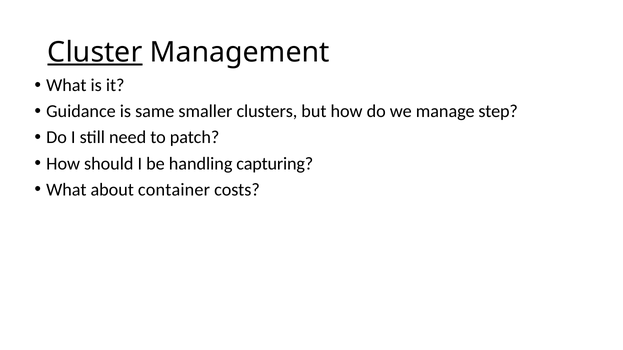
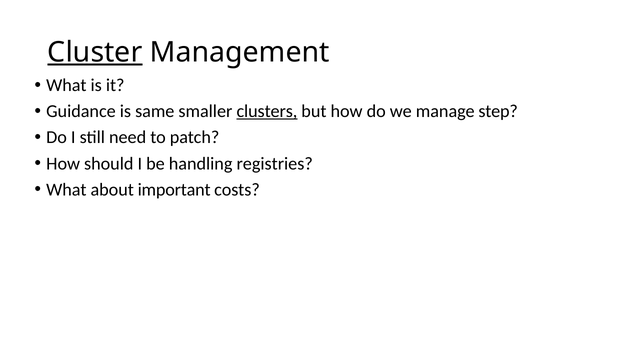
clusters underline: none -> present
capturing: capturing -> registries
container: container -> important
